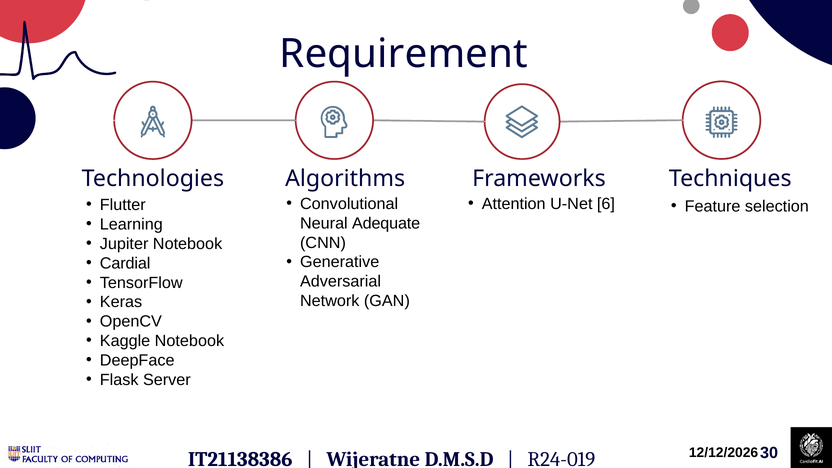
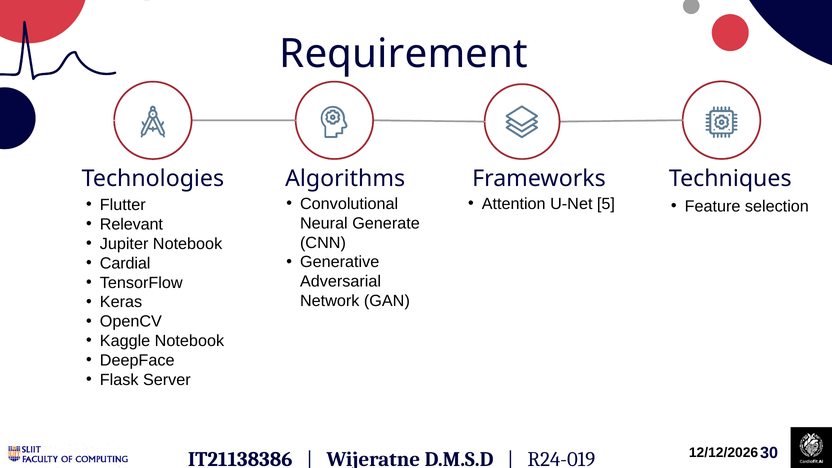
6: 6 -> 5
Adequate: Adequate -> Generate
Learning: Learning -> Relevant
